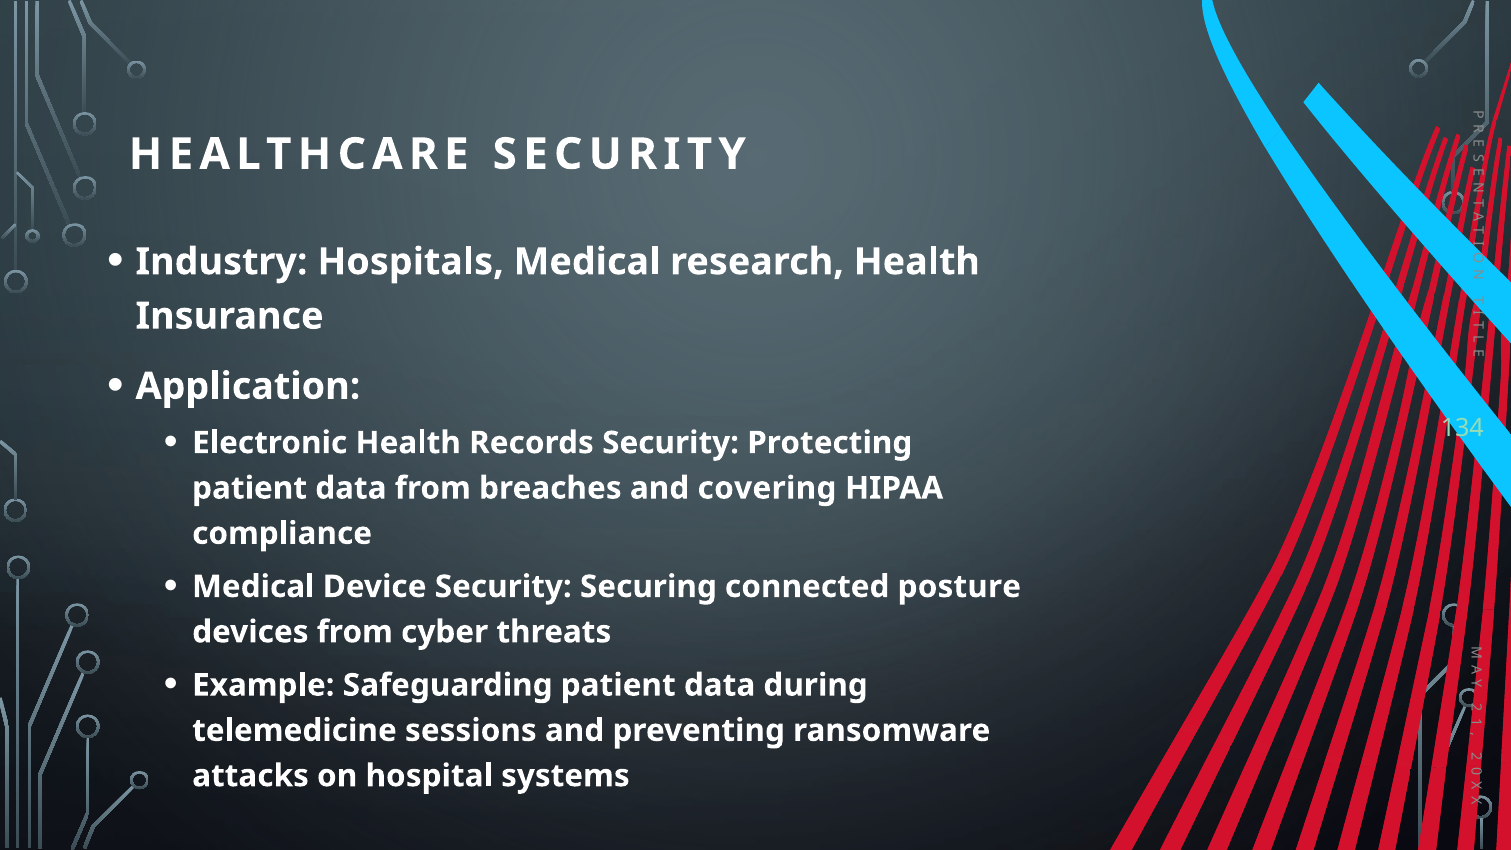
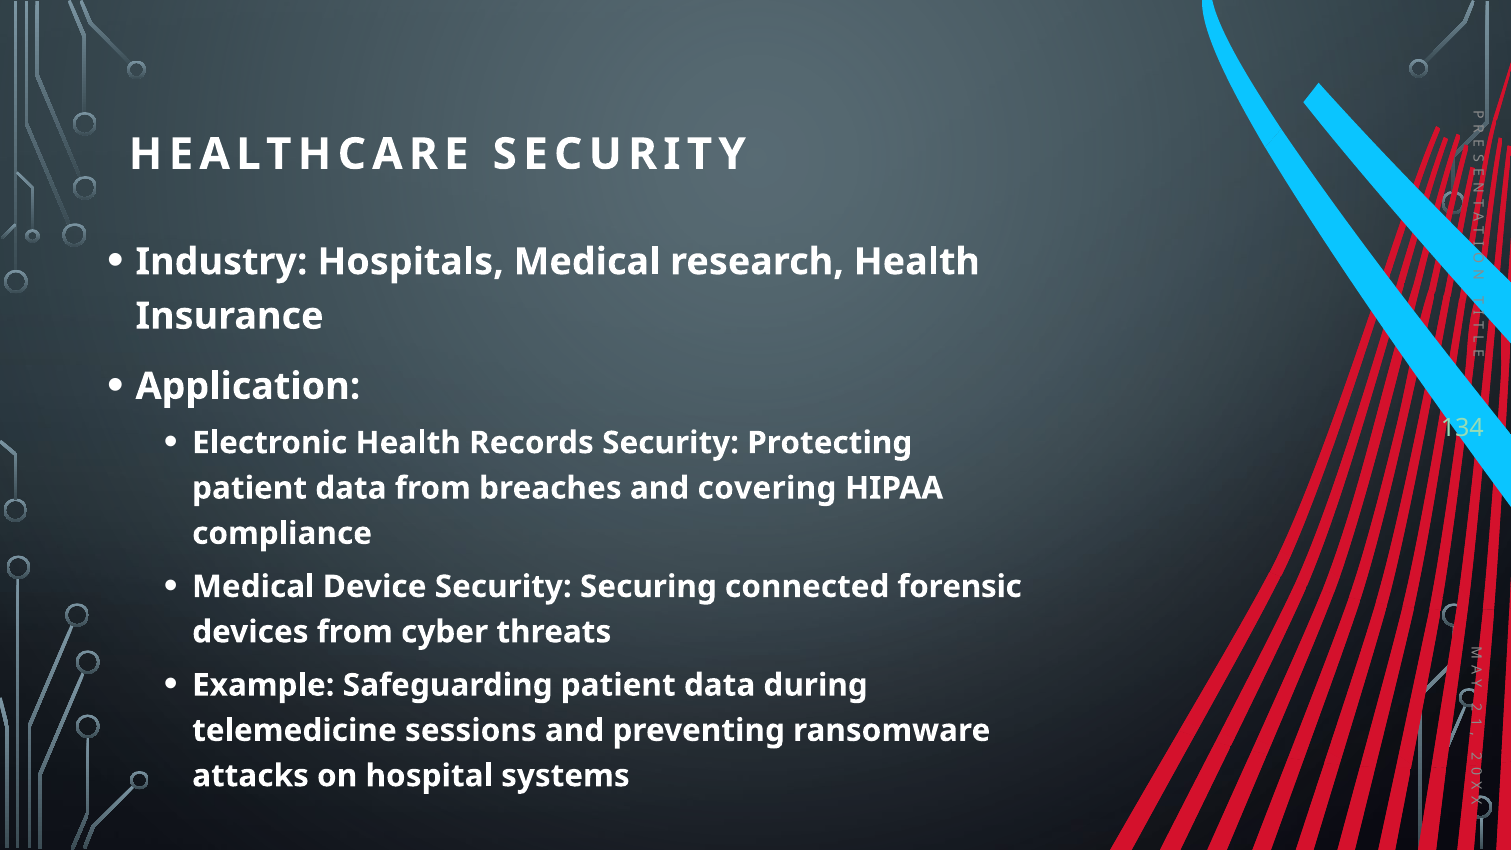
posture: posture -> forensic
